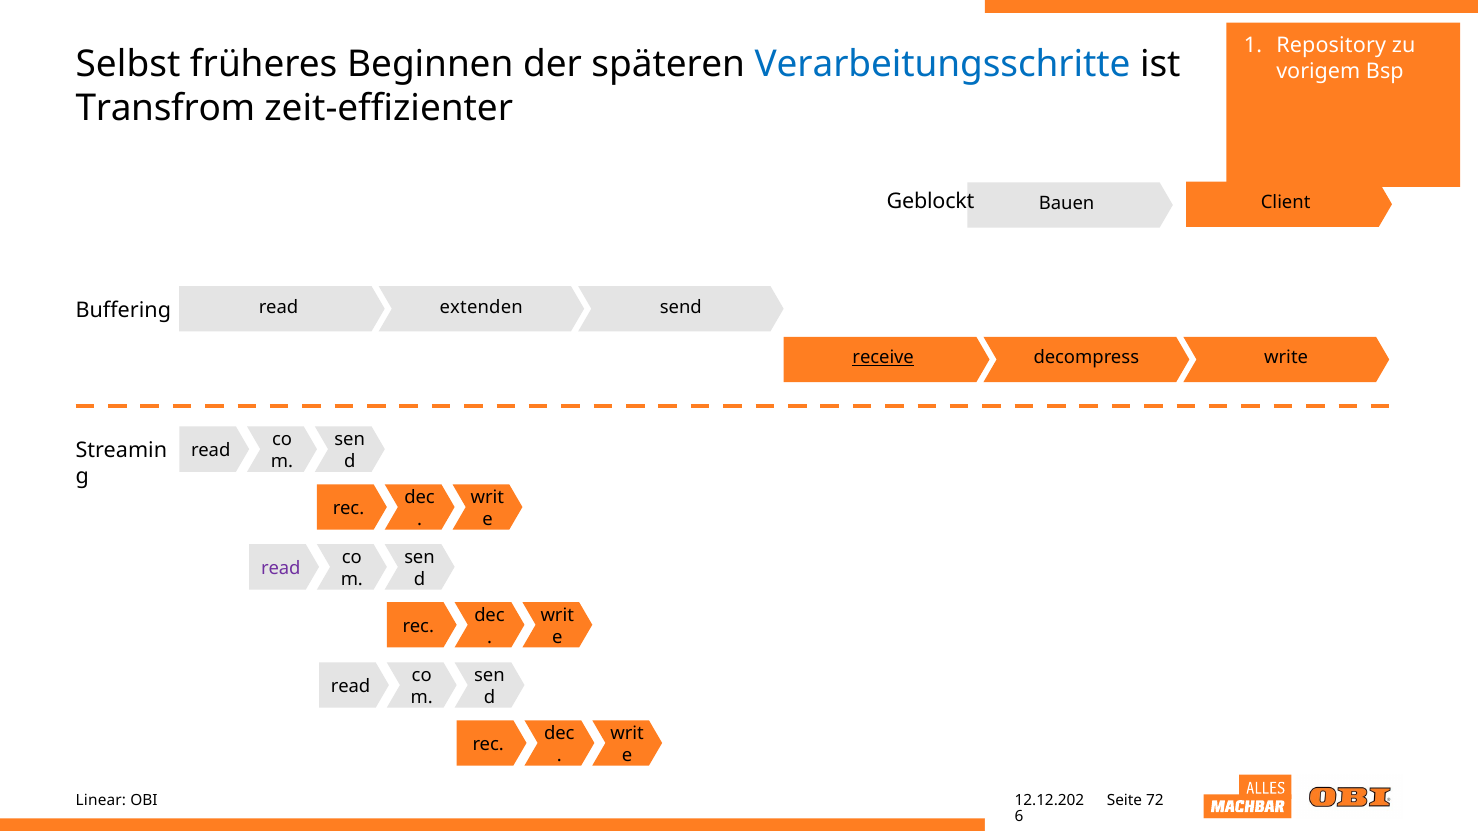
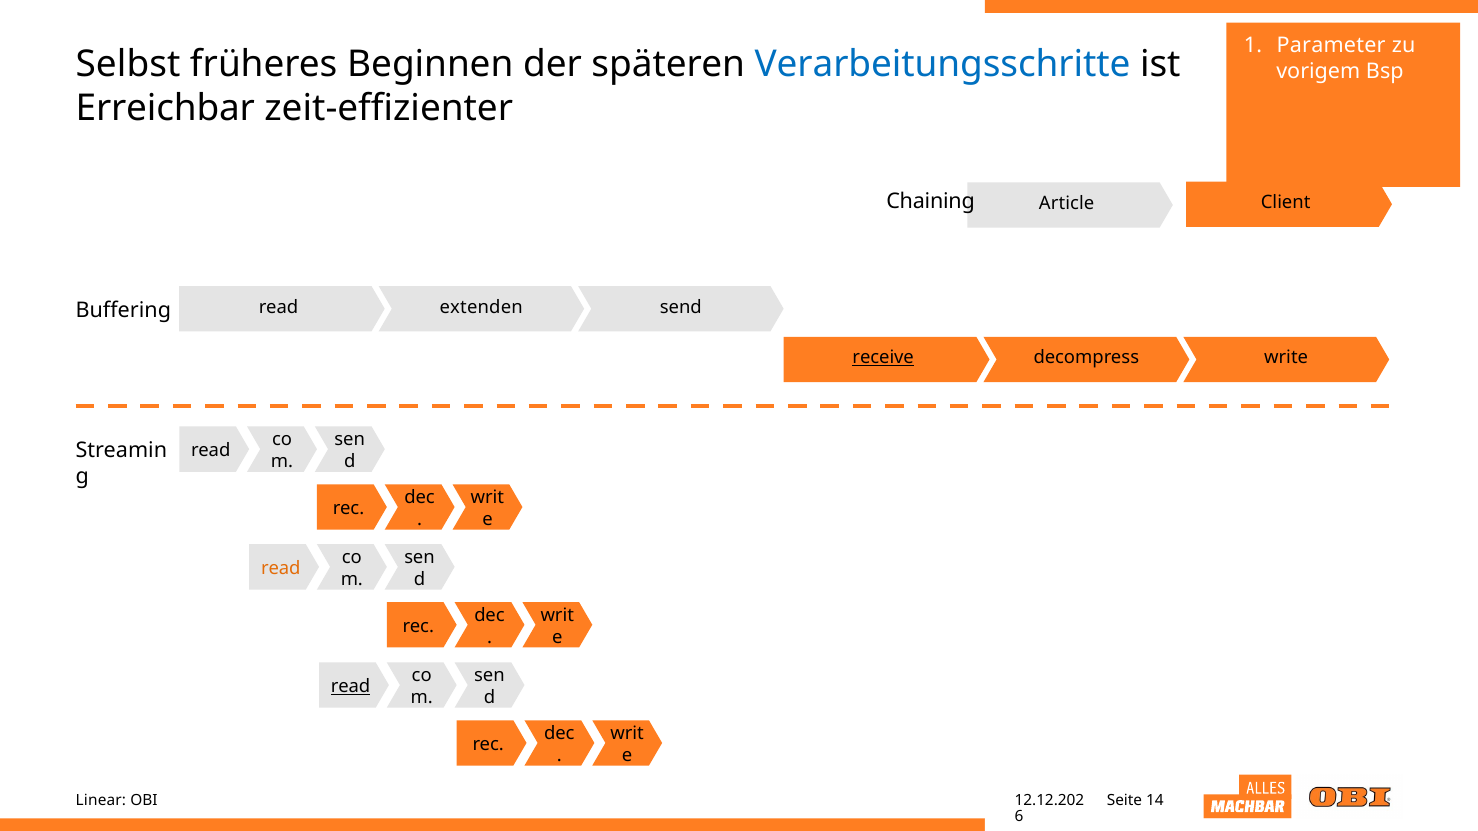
Repository: Repository -> Parameter
Transfrom: Transfrom -> Erreichbar
Geblockt: Geblockt -> Chaining
Bauen: Bauen -> Article
read at (281, 568) colour: purple -> orange
read at (351, 687) underline: none -> present
72: 72 -> 14
